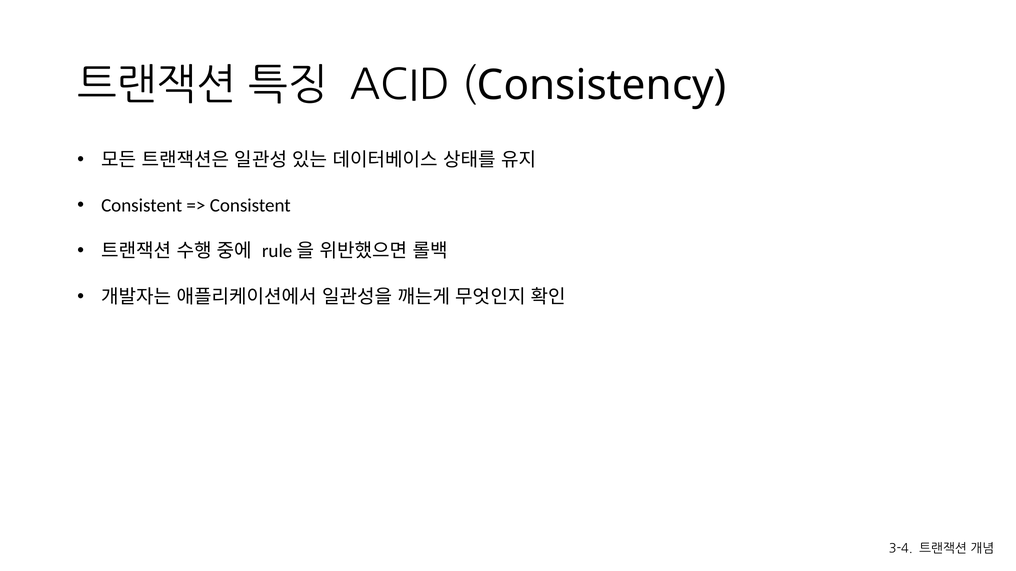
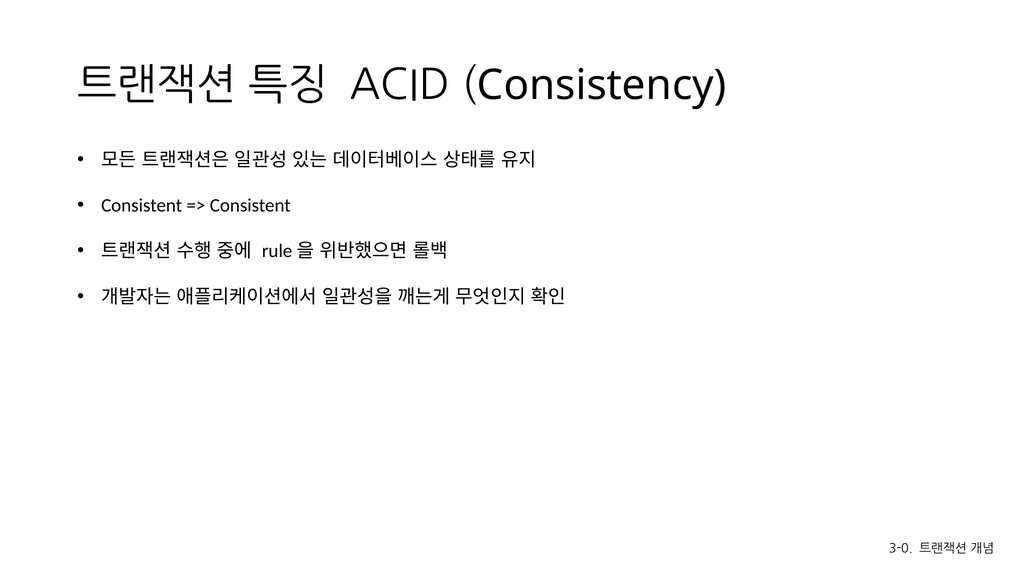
3-4: 3-4 -> 3-0
